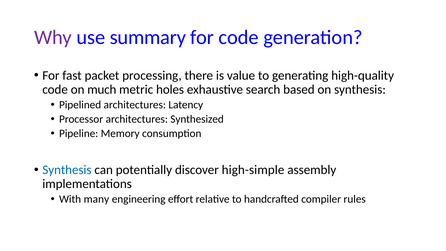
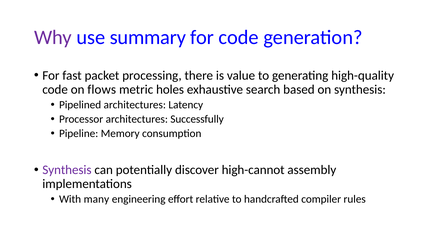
much: much -> flows
Synthesized: Synthesized -> Successfully
Synthesis at (67, 170) colour: blue -> purple
high-simple: high-simple -> high-cannot
